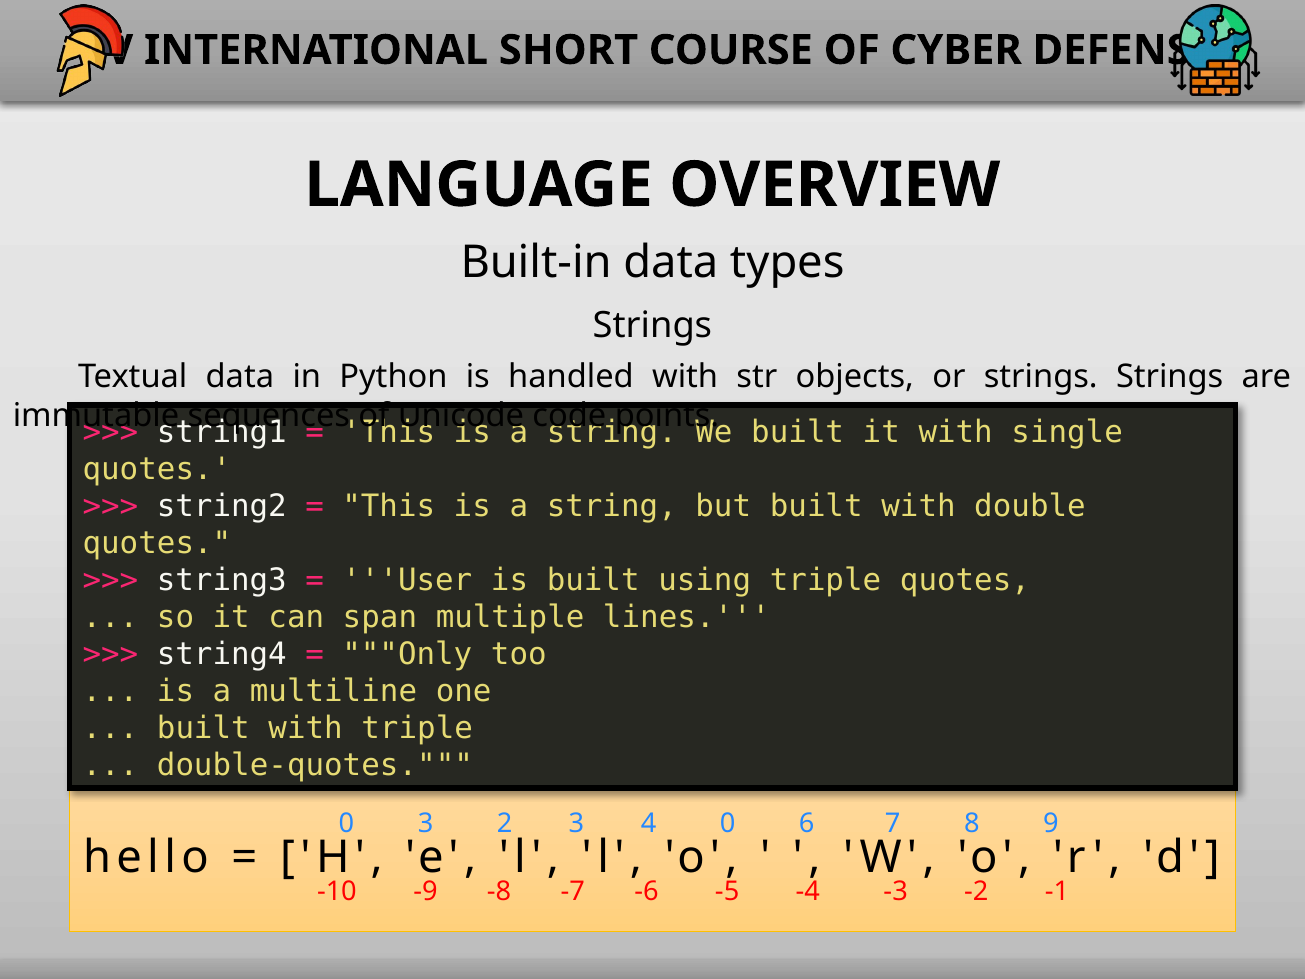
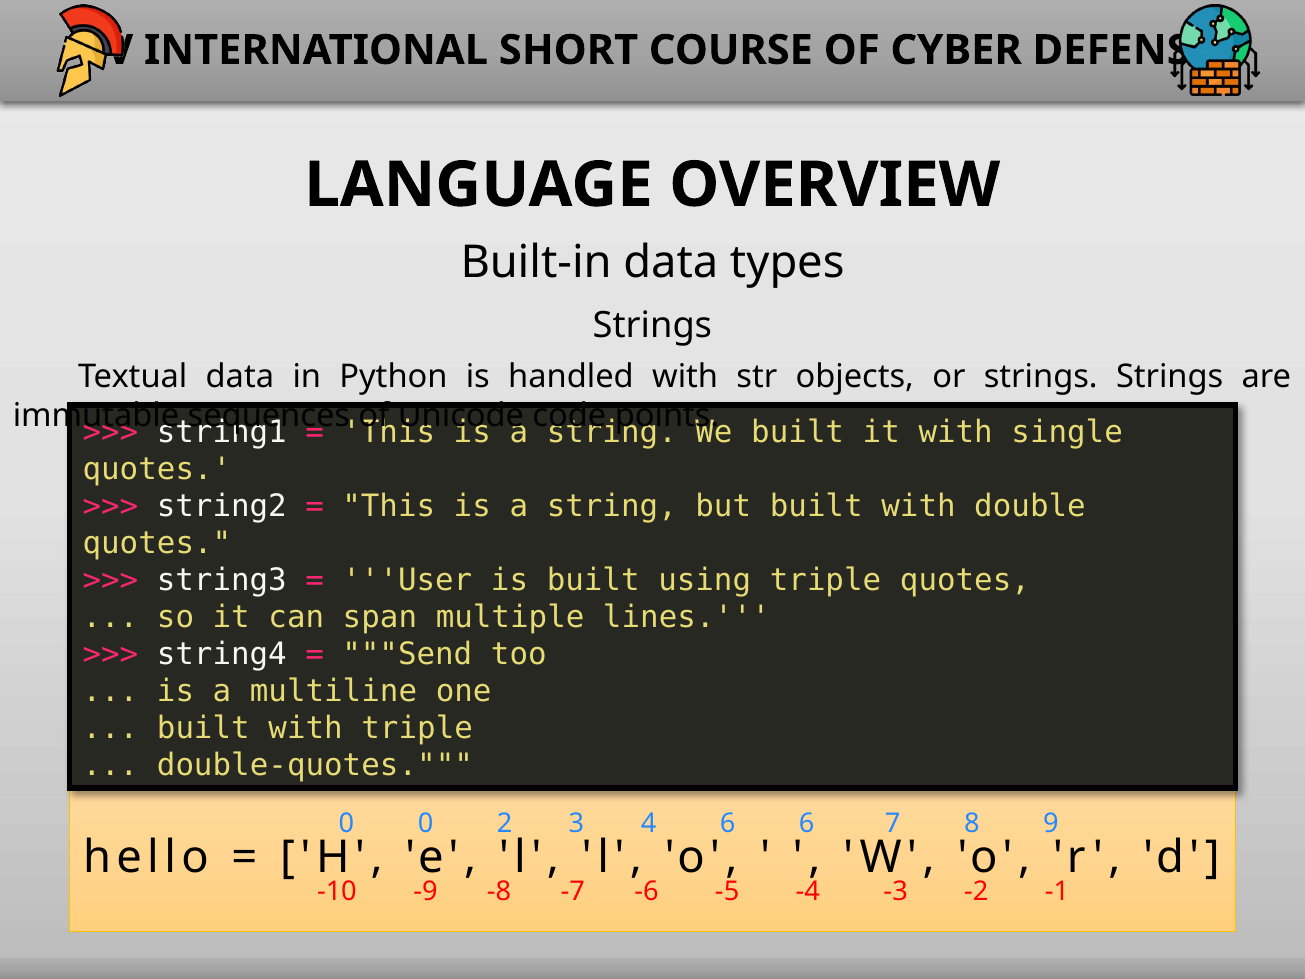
Only: Only -> Send
0 3: 3 -> 0
4 0: 0 -> 6
